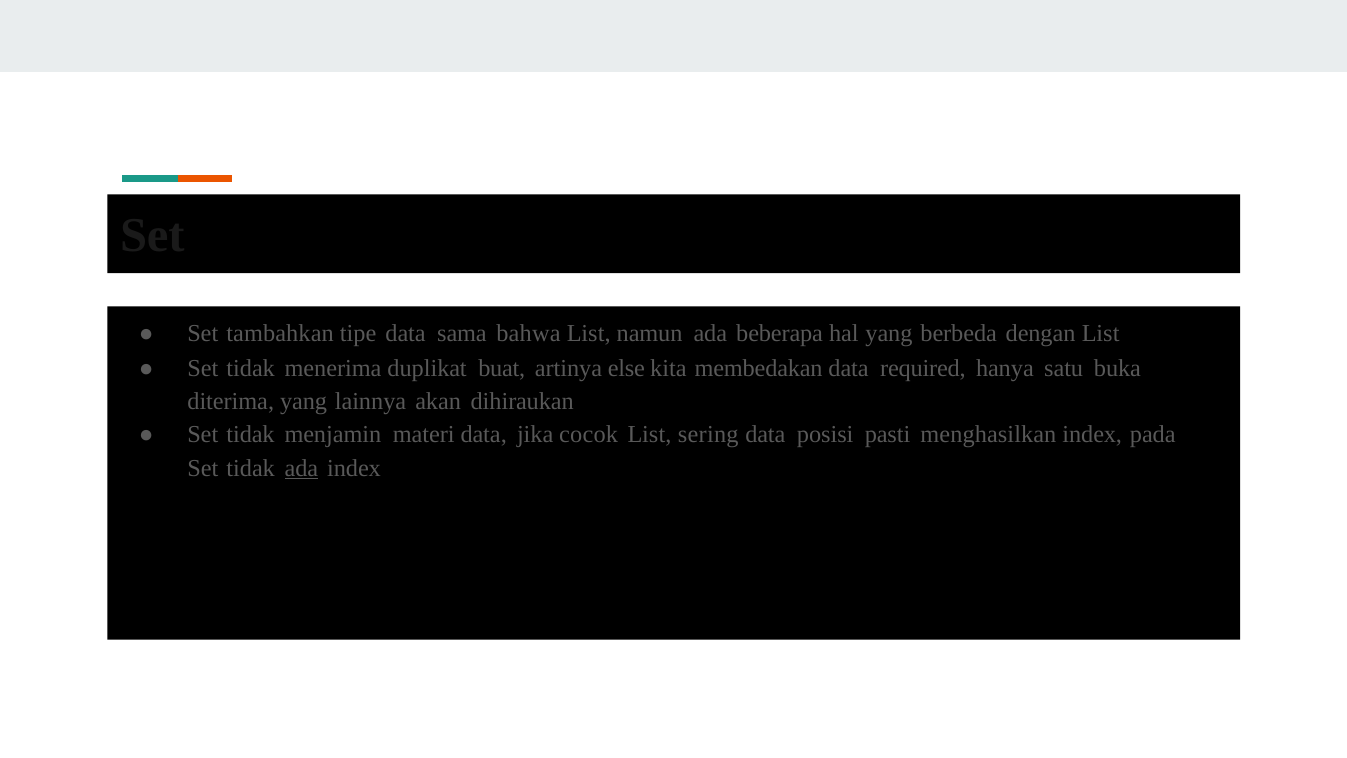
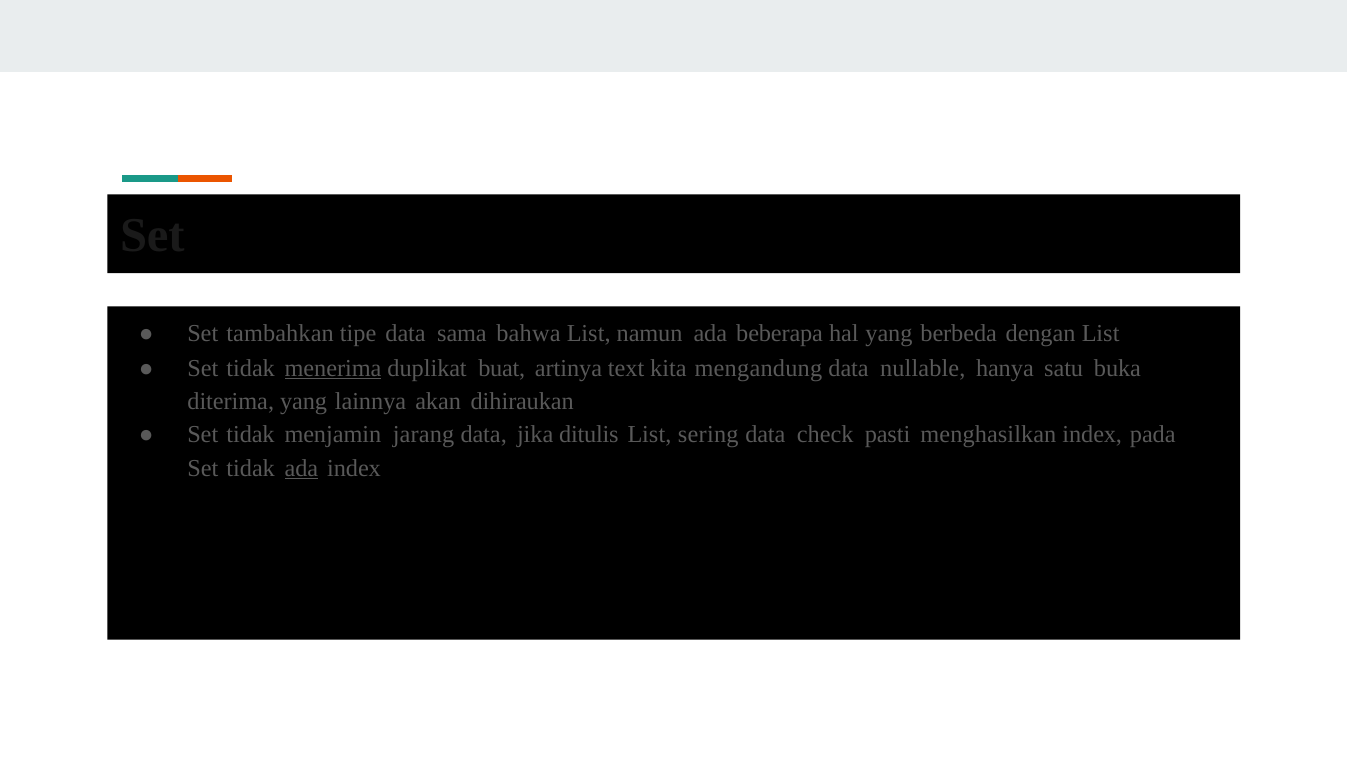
menerima underline: none -> present
else: else -> text
membedakan: membedakan -> mengandung
required: required -> nullable
materi: materi -> jarang
cocok: cocok -> ditulis
posisi: posisi -> check
